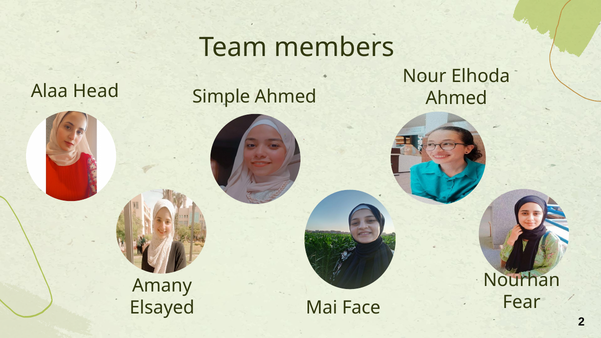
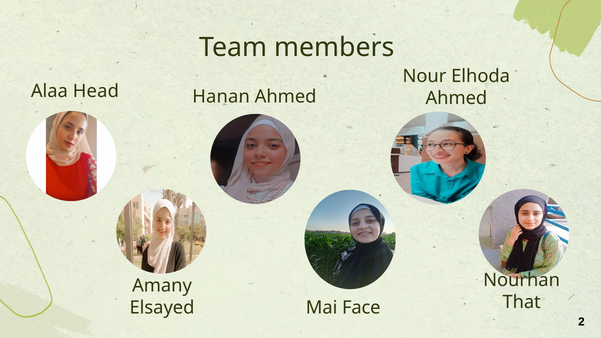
Simple: Simple -> Hanan
Fear: Fear -> That
